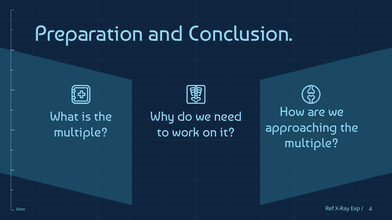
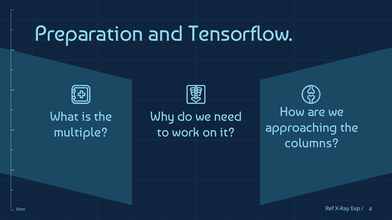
Conclusion: Conclusion -> Tensorflow
multiple at (312, 143): multiple -> columns
